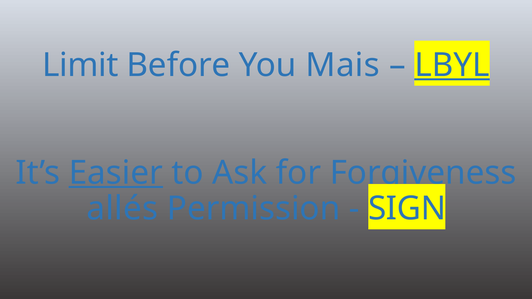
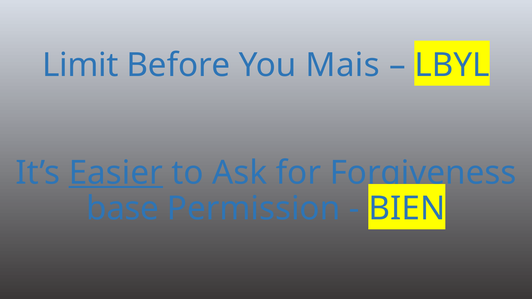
LBYL underline: present -> none
allés: allés -> base
SIGN: SIGN -> BIEN
